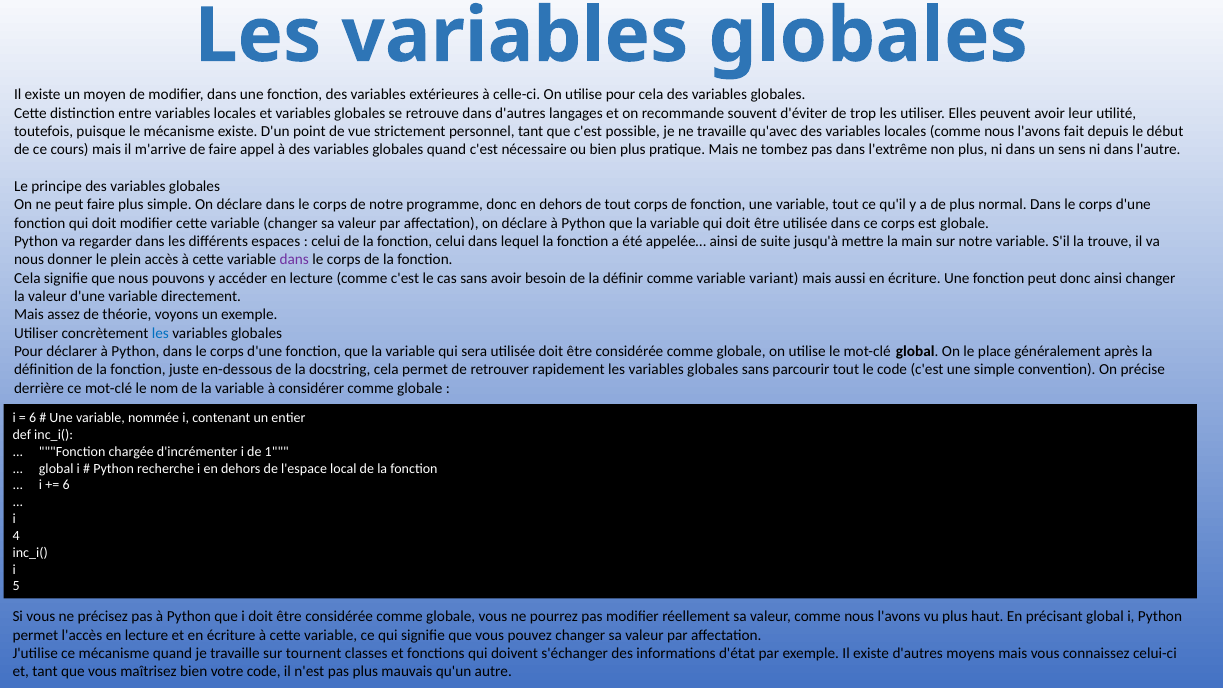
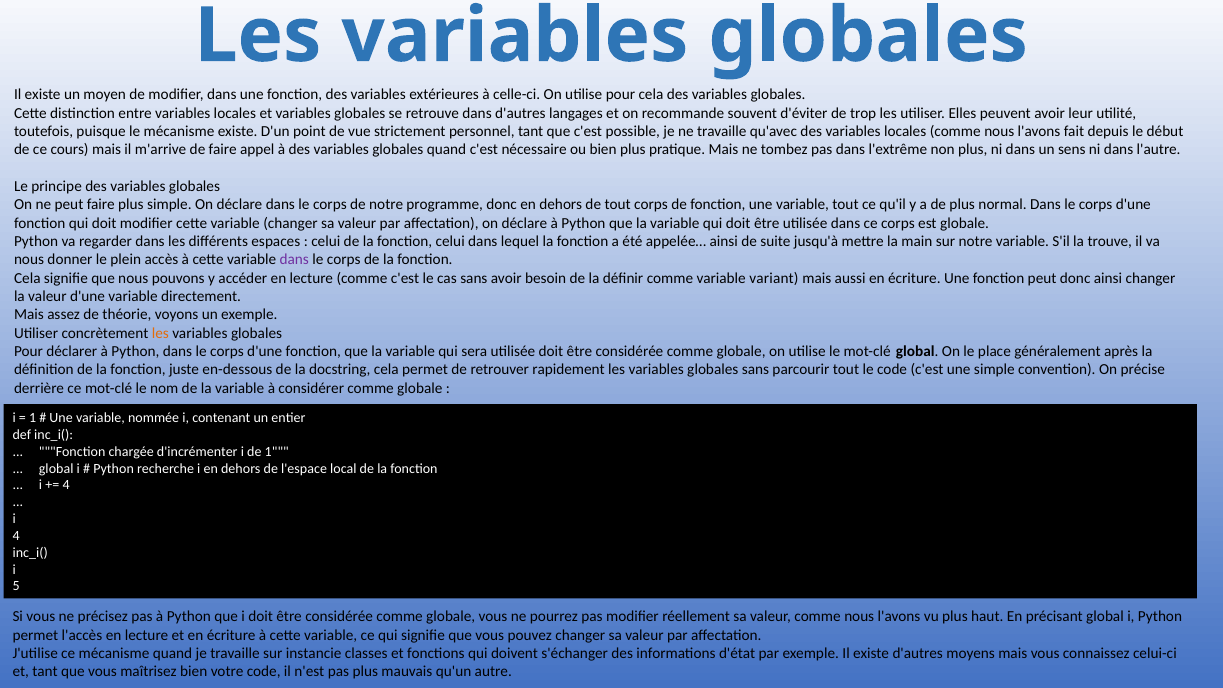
les at (160, 333) colour: blue -> orange
6 at (33, 418): 6 -> 1
6 at (66, 485): 6 -> 4
tournent: tournent -> instancie
